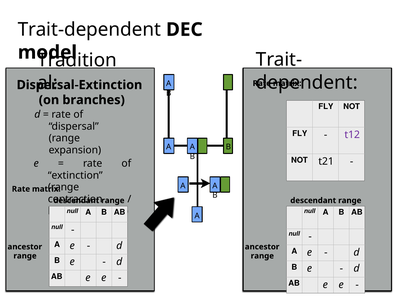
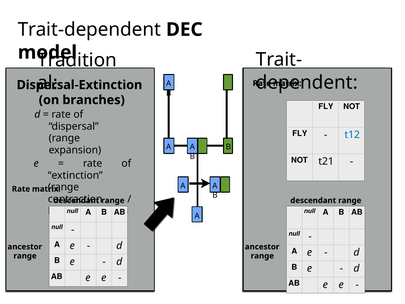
t12 colour: purple -> blue
